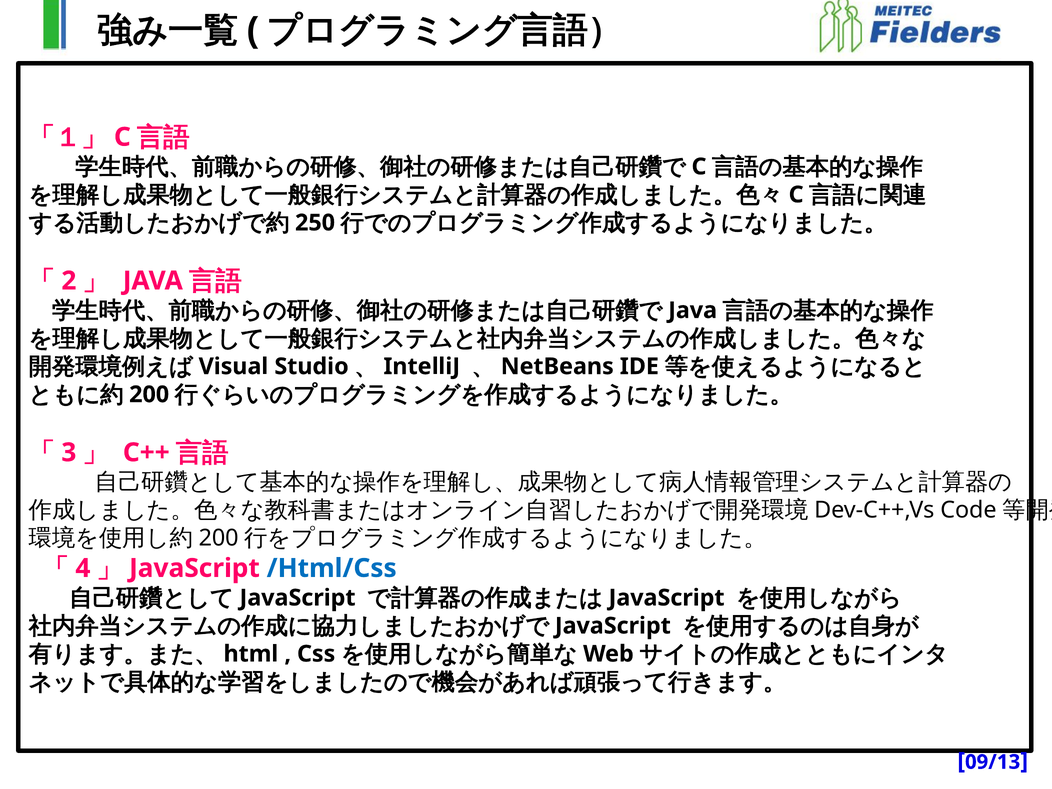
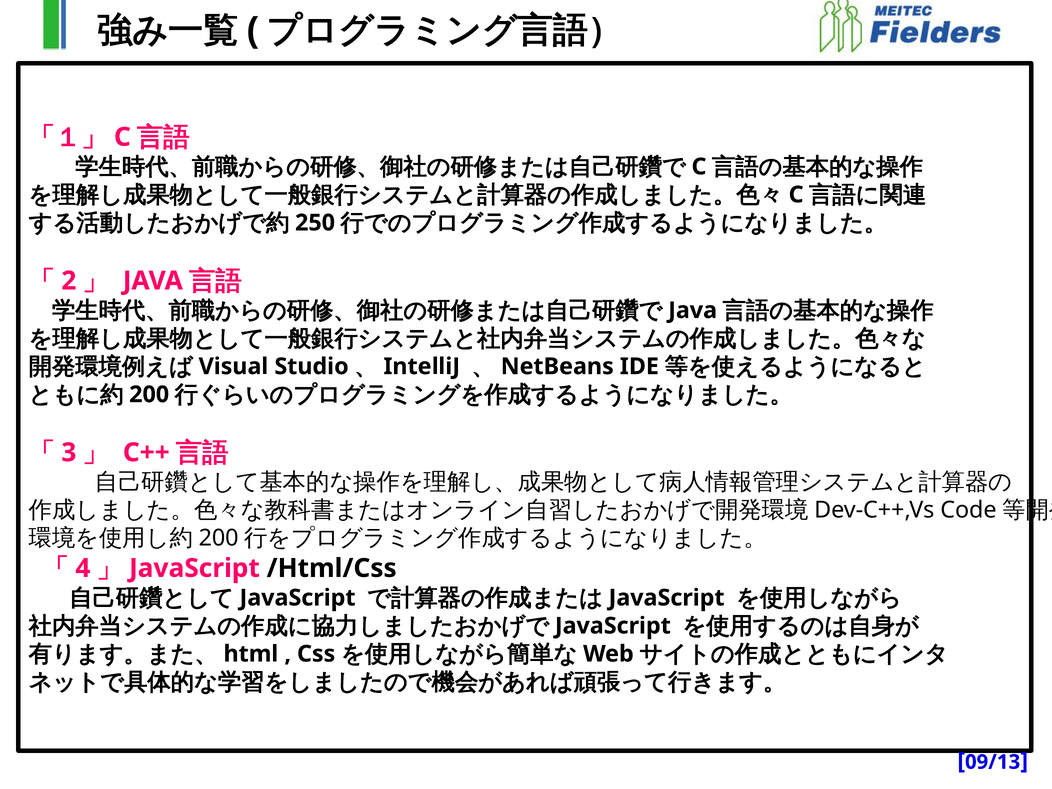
/Html/Css colour: blue -> black
